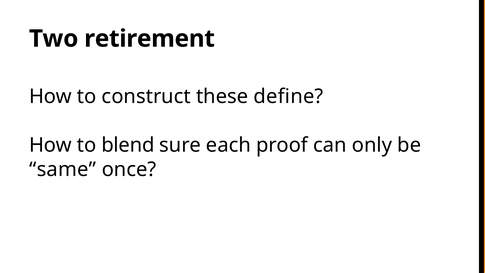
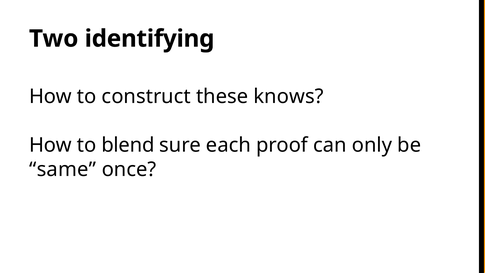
retirement: retirement -> identifying
define: define -> knows
